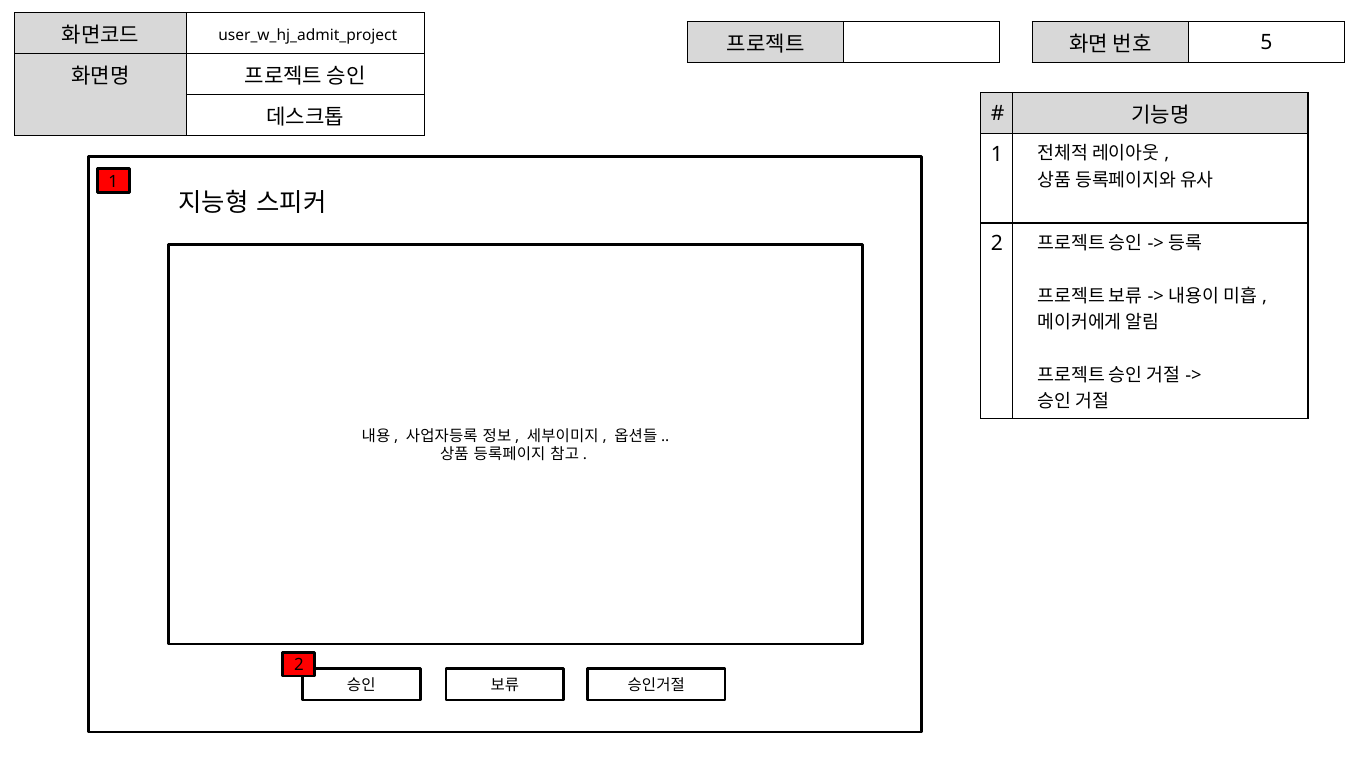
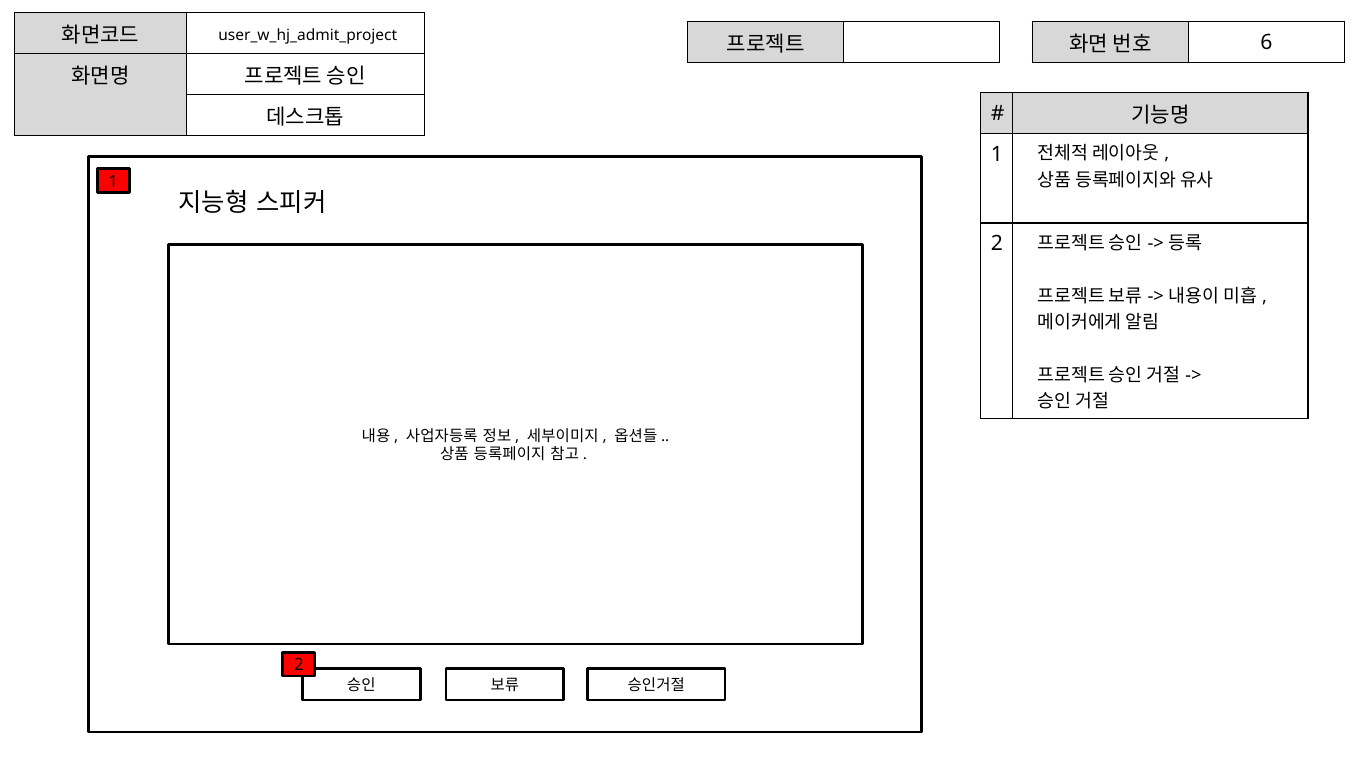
5: 5 -> 6
